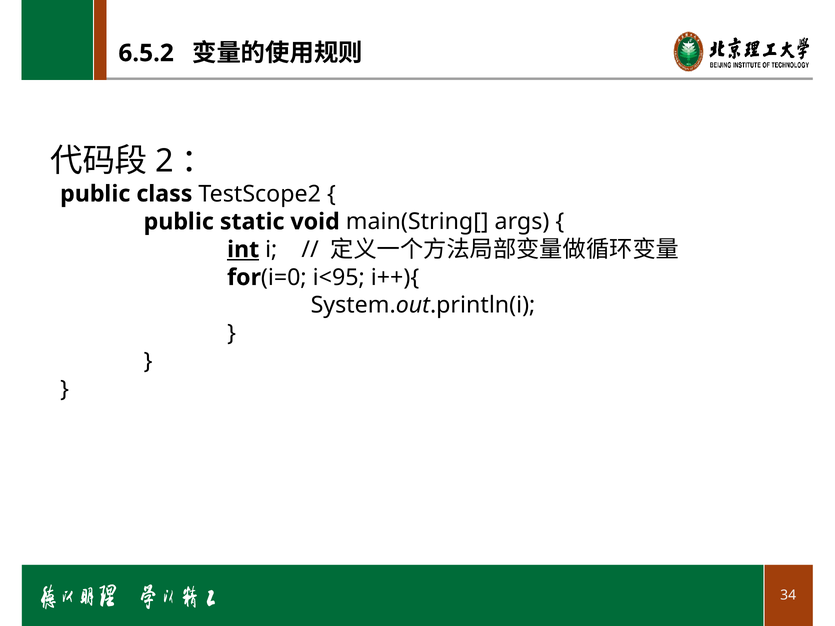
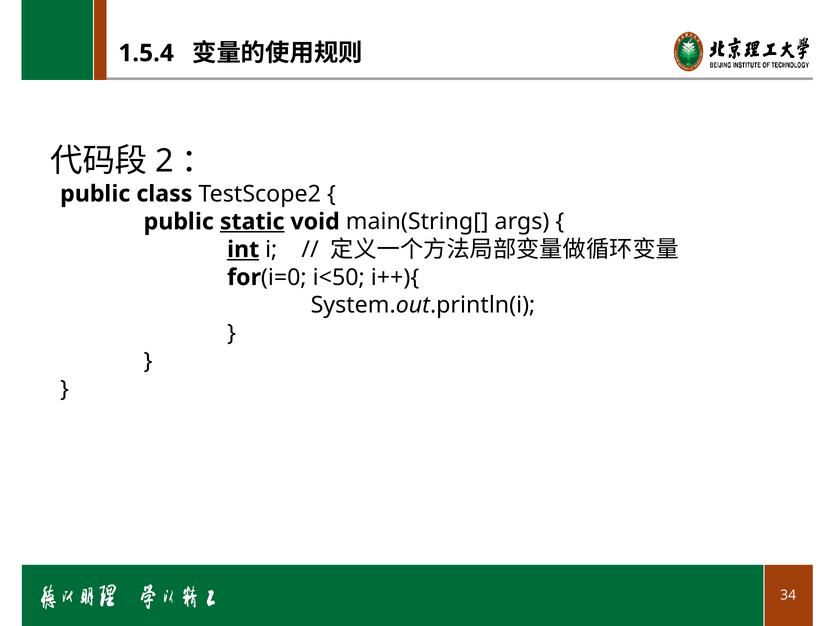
6.5.2: 6.5.2 -> 1.5.4
static underline: none -> present
i<95: i<95 -> i<50
